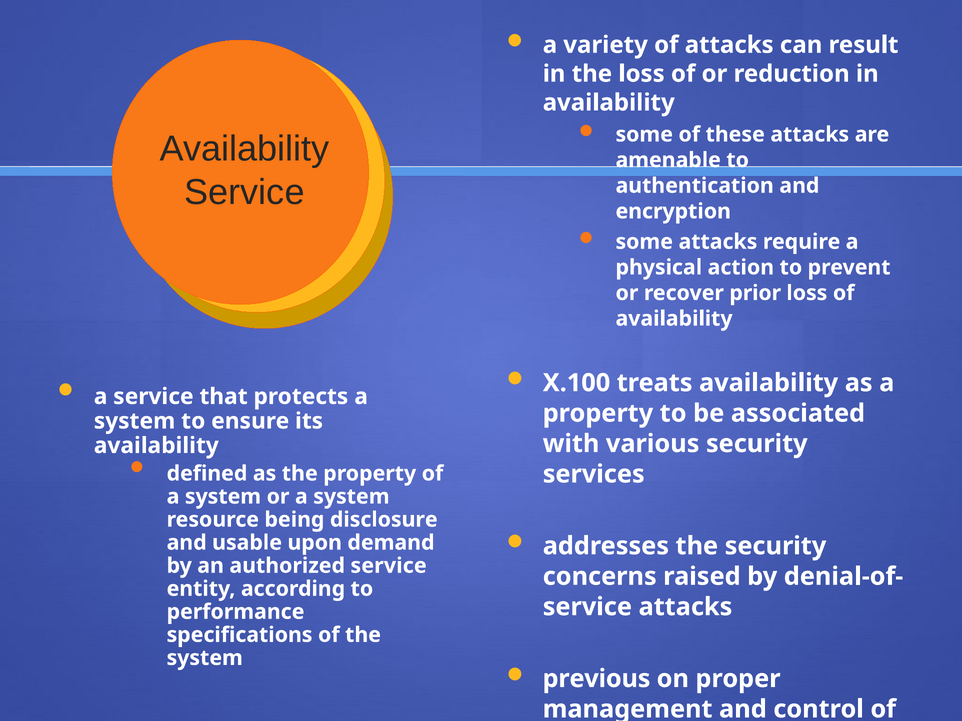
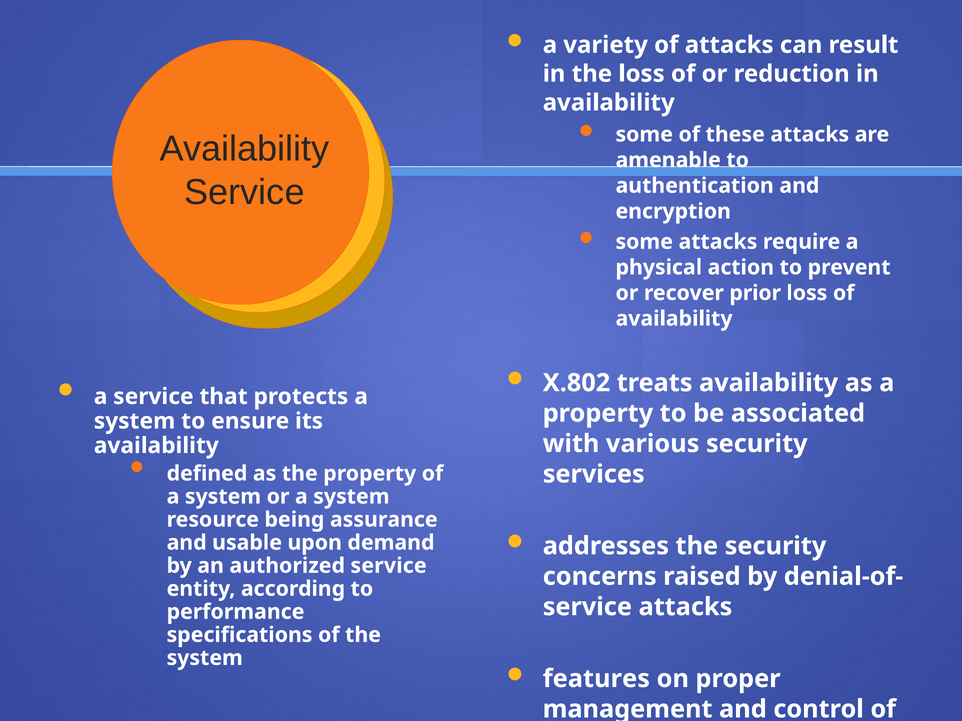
X.100: X.100 -> X.802
disclosure: disclosure -> assurance
previous: previous -> features
